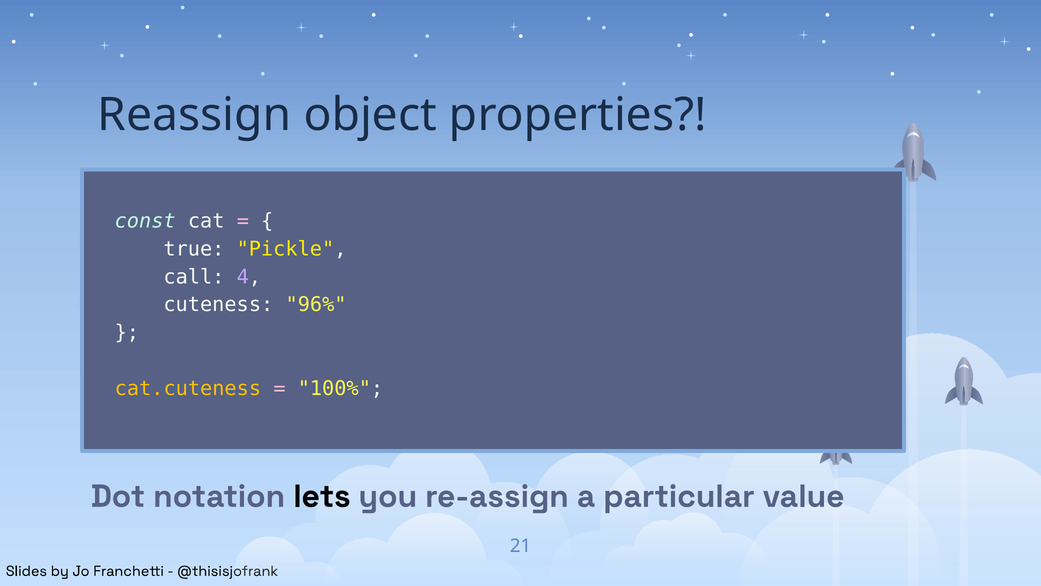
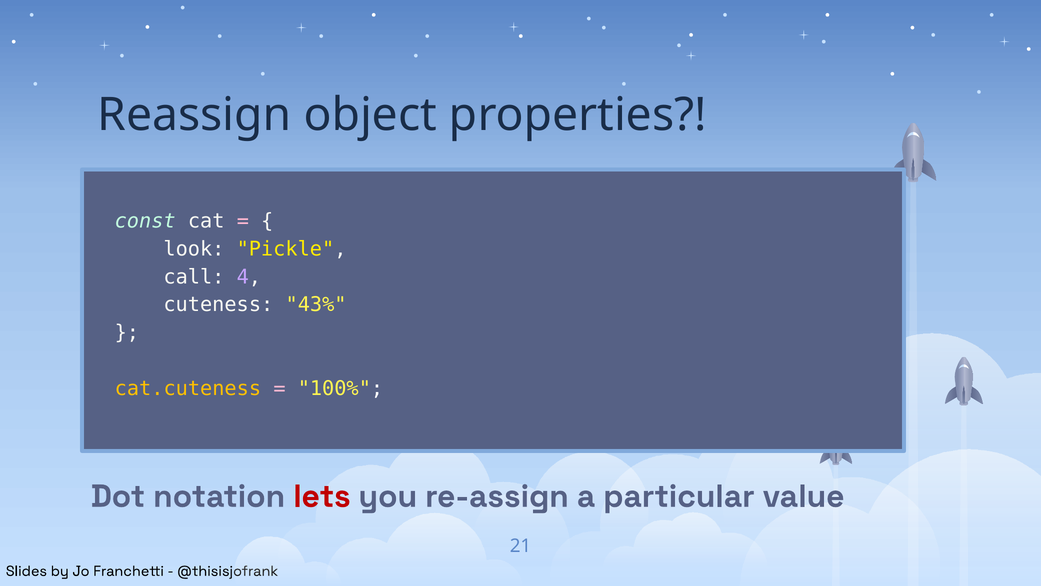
true: true -> look
96%: 96% -> 43%
lets colour: black -> red
